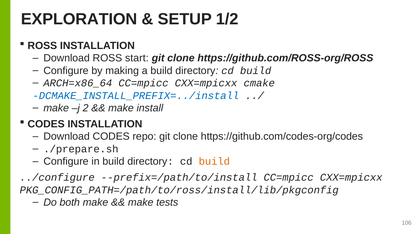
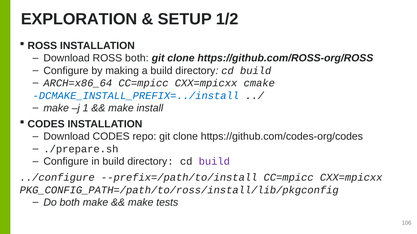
ROSS start: start -> both
2: 2 -> 1
build at (214, 162) colour: orange -> purple
